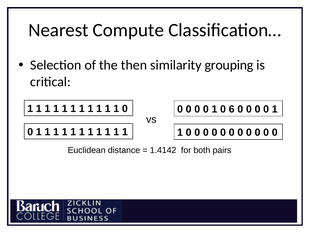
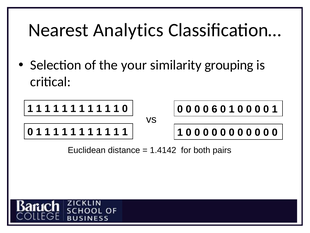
Compute: Compute -> Analytics
then: then -> your
1 at (214, 109): 1 -> 6
6 at (232, 109): 6 -> 1
